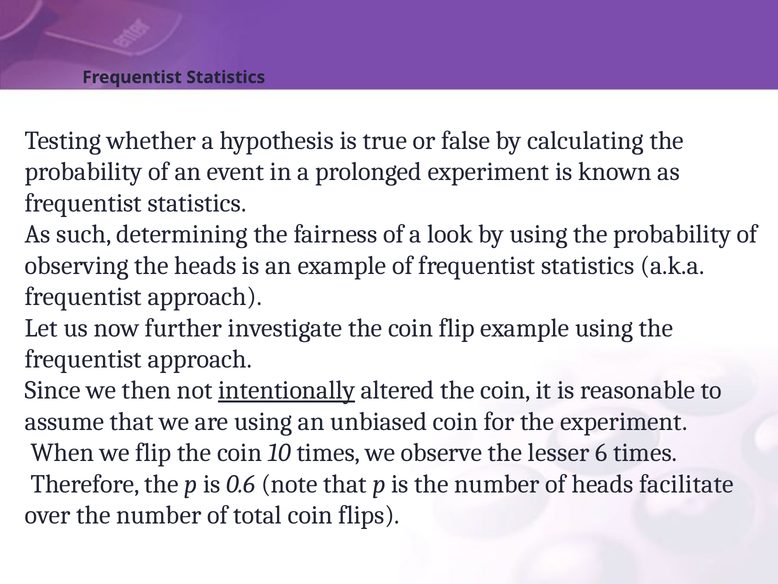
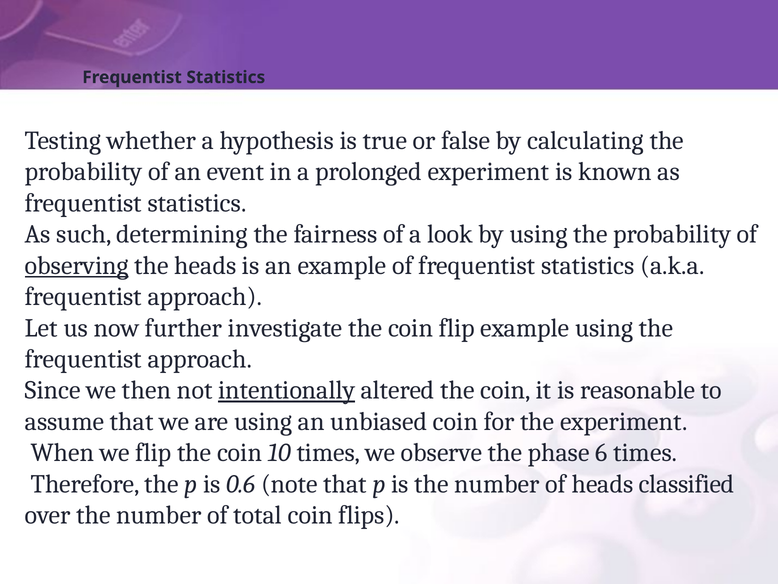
observing underline: none -> present
lesser: lesser -> phase
facilitate: facilitate -> classified
